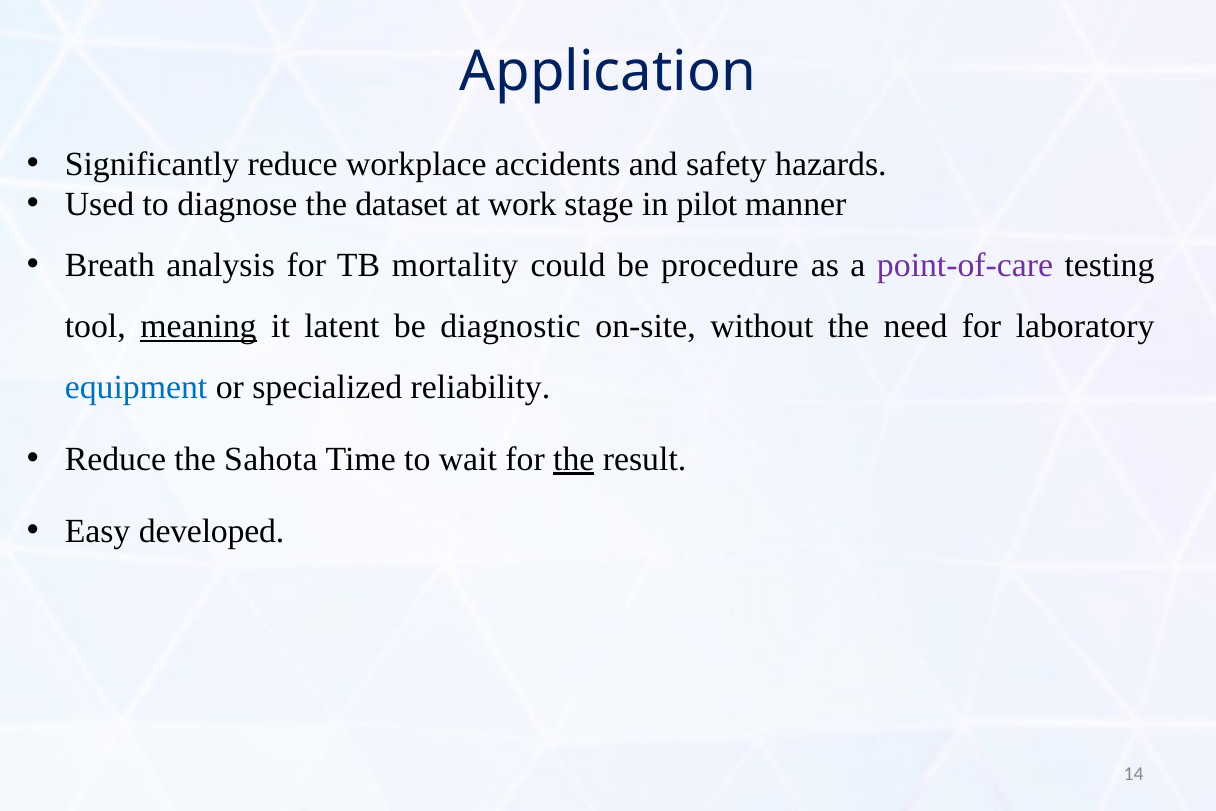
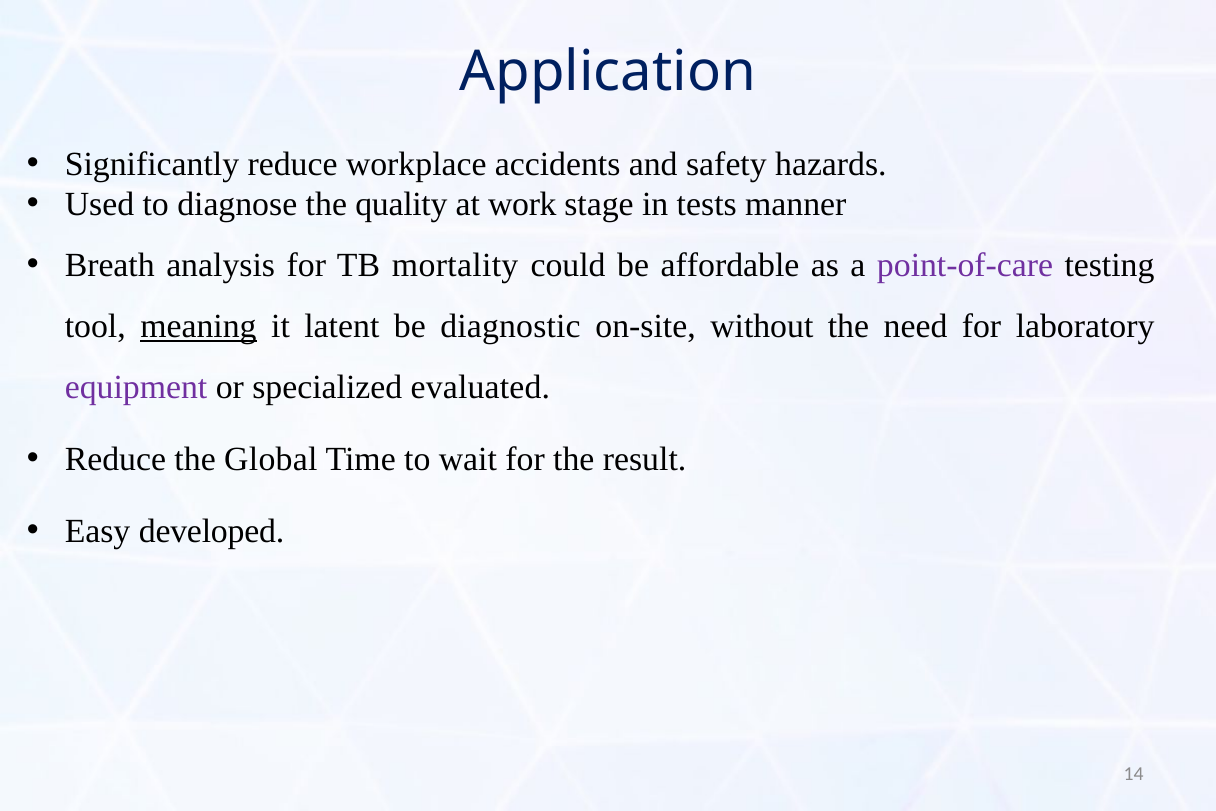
dataset: dataset -> quality
pilot: pilot -> tests
procedure: procedure -> affordable
equipment colour: blue -> purple
reliability: reliability -> evaluated
Sahota: Sahota -> Global
the at (574, 459) underline: present -> none
